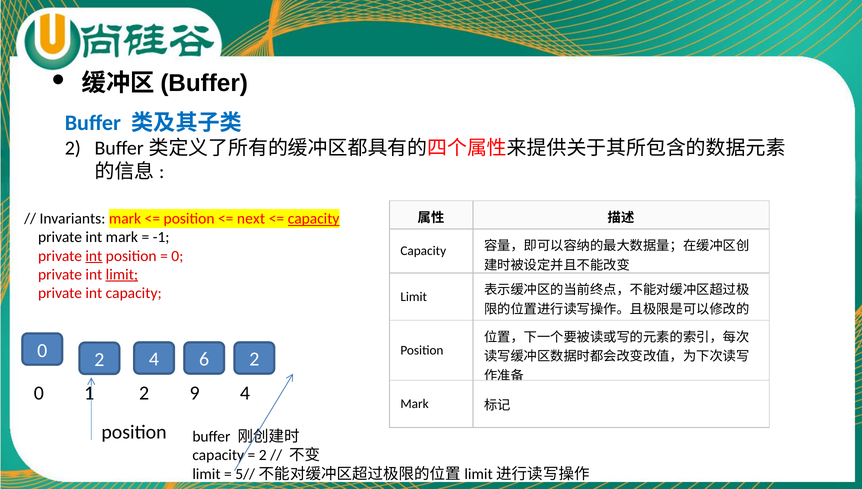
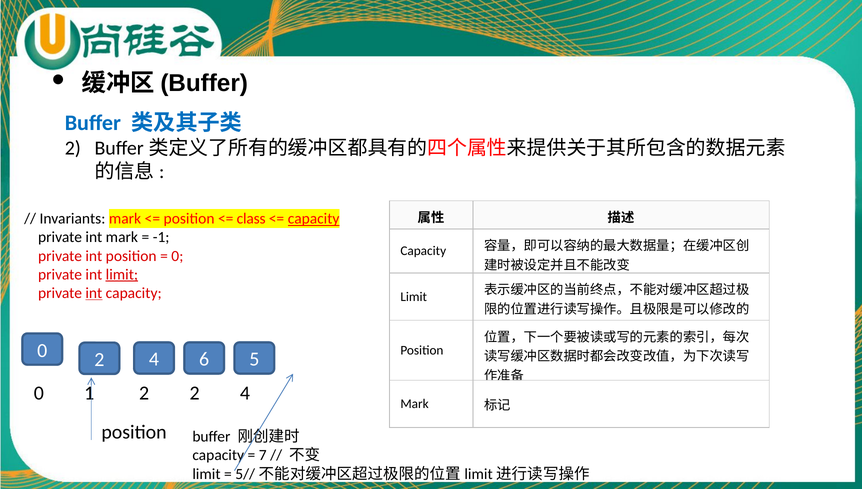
next: next -> class
int at (94, 256) underline: present -> none
int at (94, 293) underline: none -> present
6 2: 2 -> 5
2 9: 9 -> 2
2 at (263, 455): 2 -> 7
